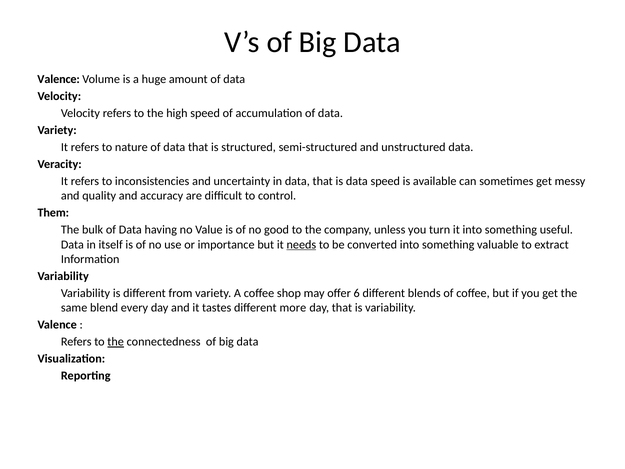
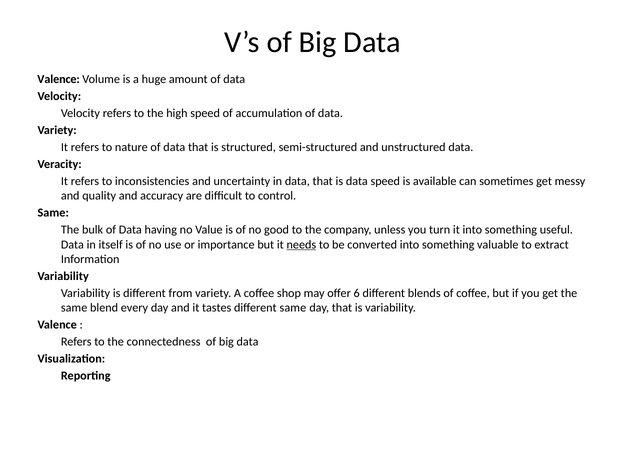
Them at (53, 213): Them -> Same
different more: more -> same
the at (116, 342) underline: present -> none
